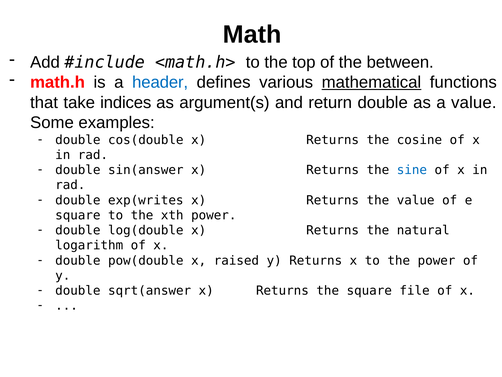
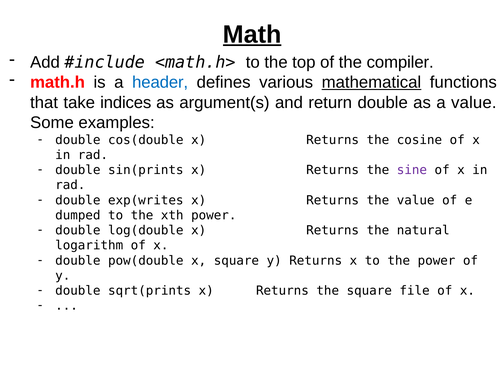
Math underline: none -> present
between: between -> compiler
sin(answer: sin(answer -> sin(prints
sine colour: blue -> purple
square at (78, 215): square -> dumped
x raised: raised -> square
sqrt(answer: sqrt(answer -> sqrt(prints
